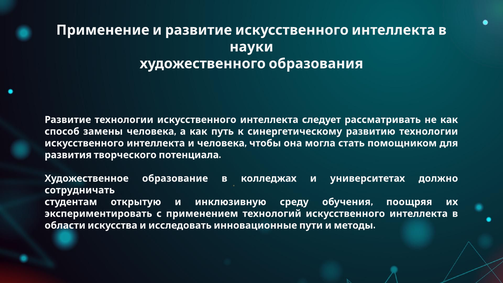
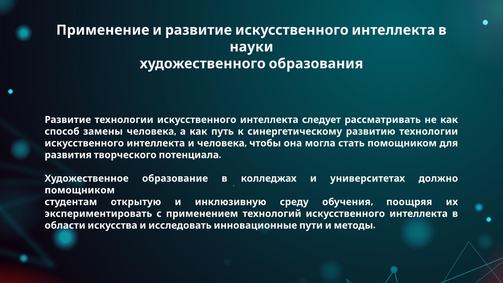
сотрудничать at (80, 190): сотрудничать -> помощником
